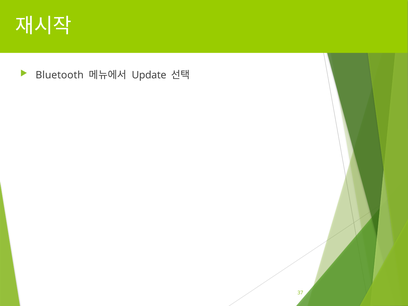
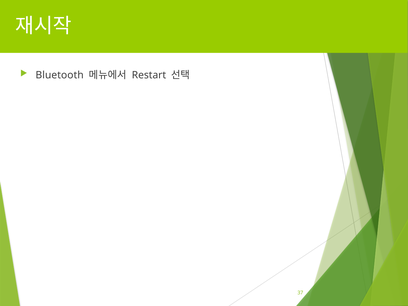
Update: Update -> Restart
